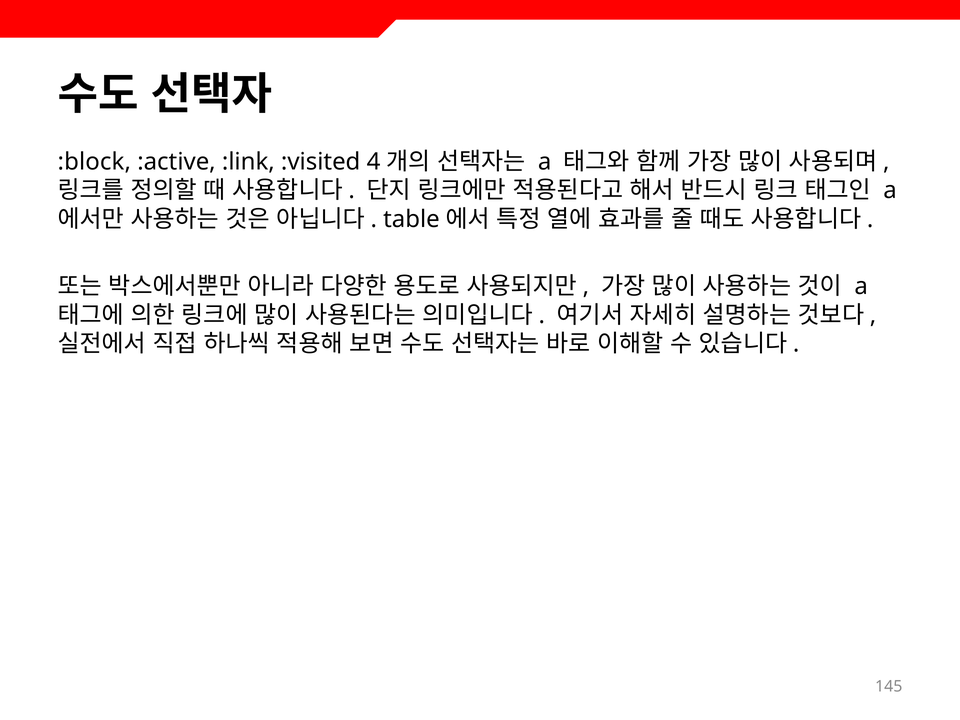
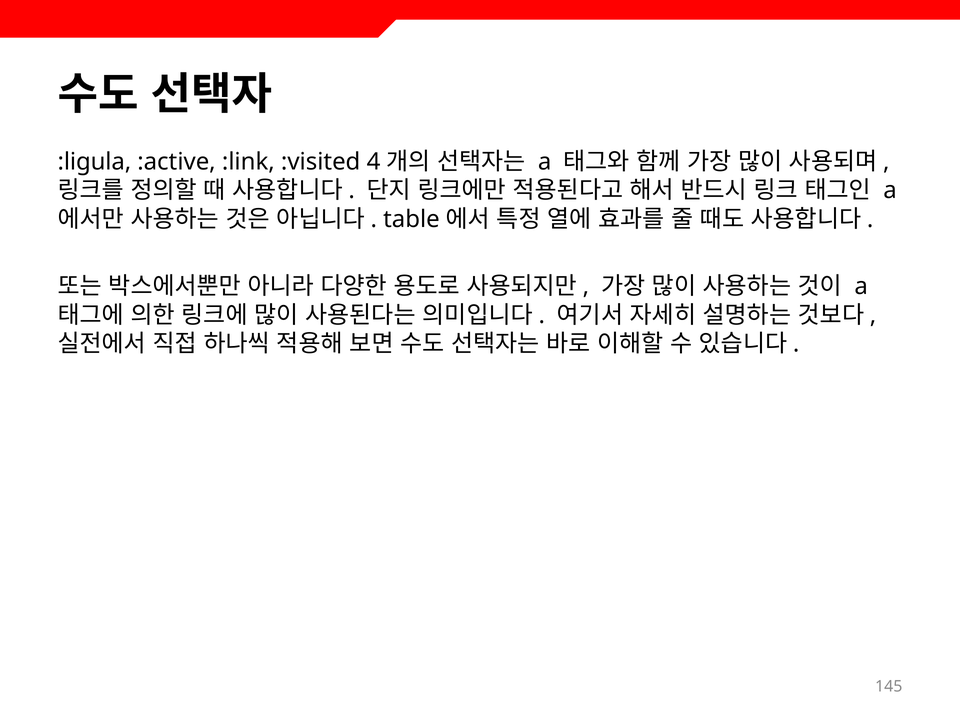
:block: :block -> :ligula
